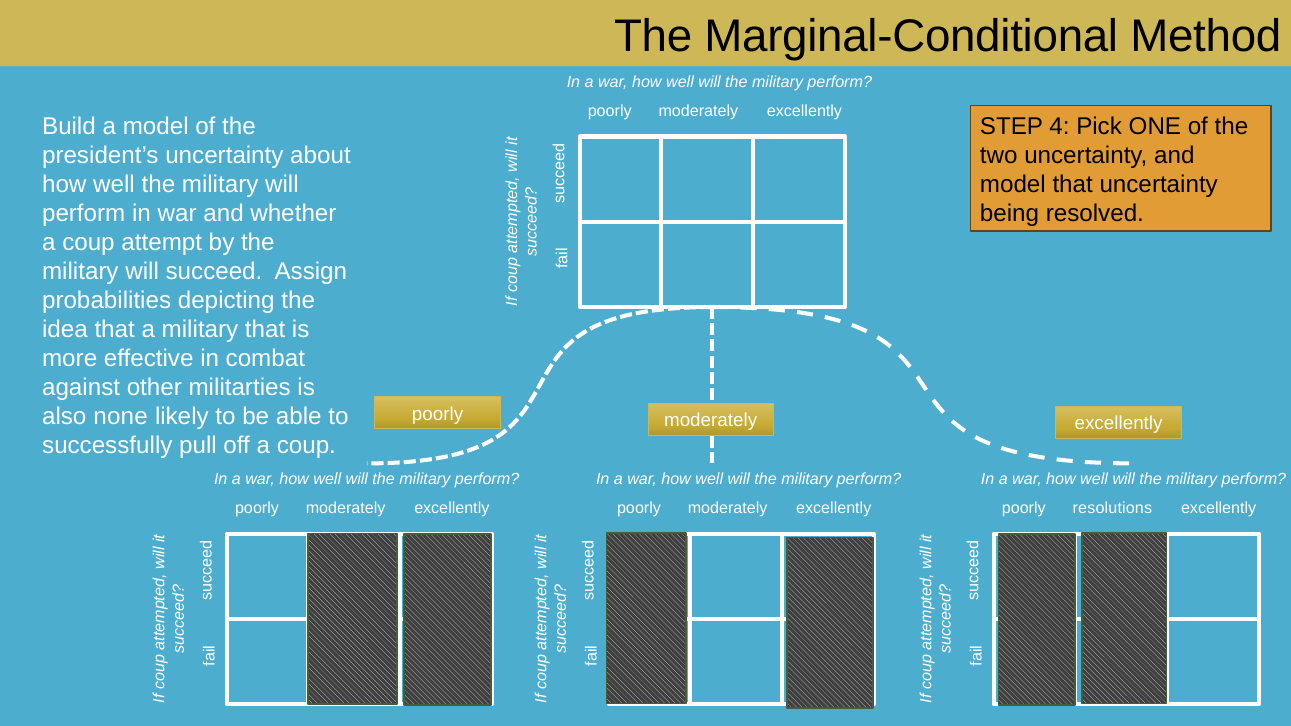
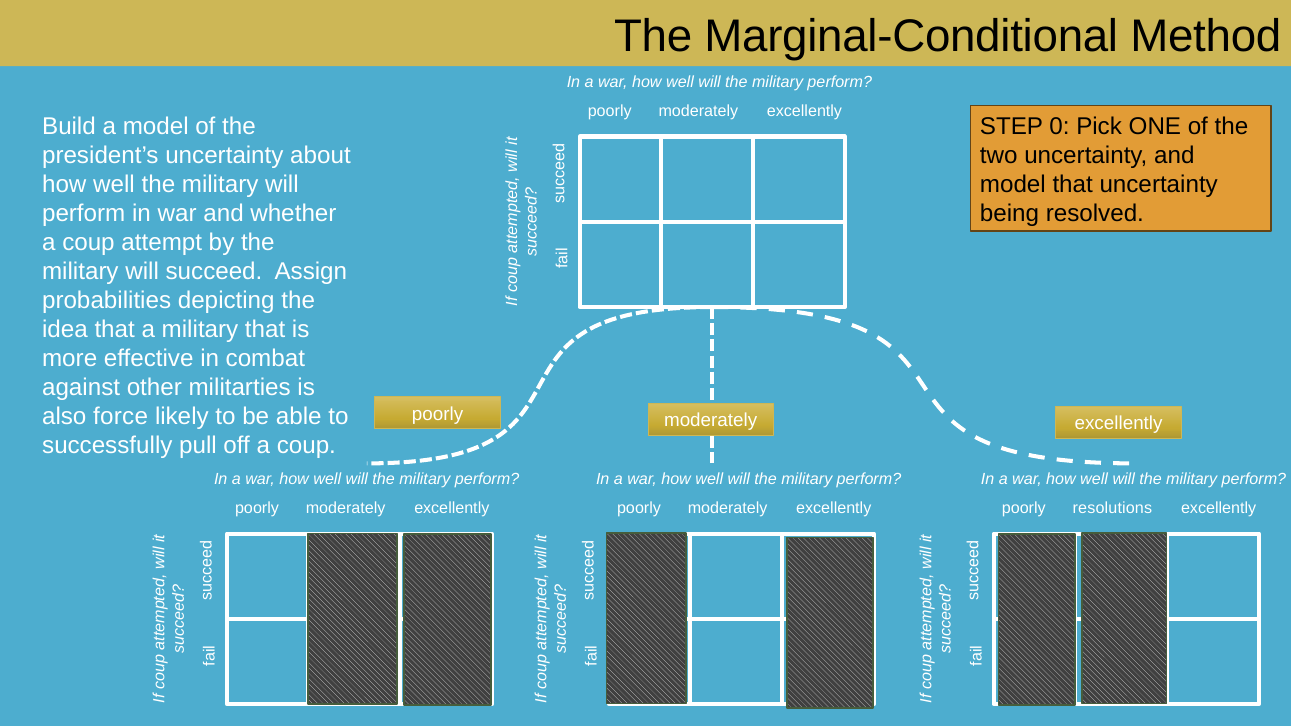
4: 4 -> 0
none: none -> force
